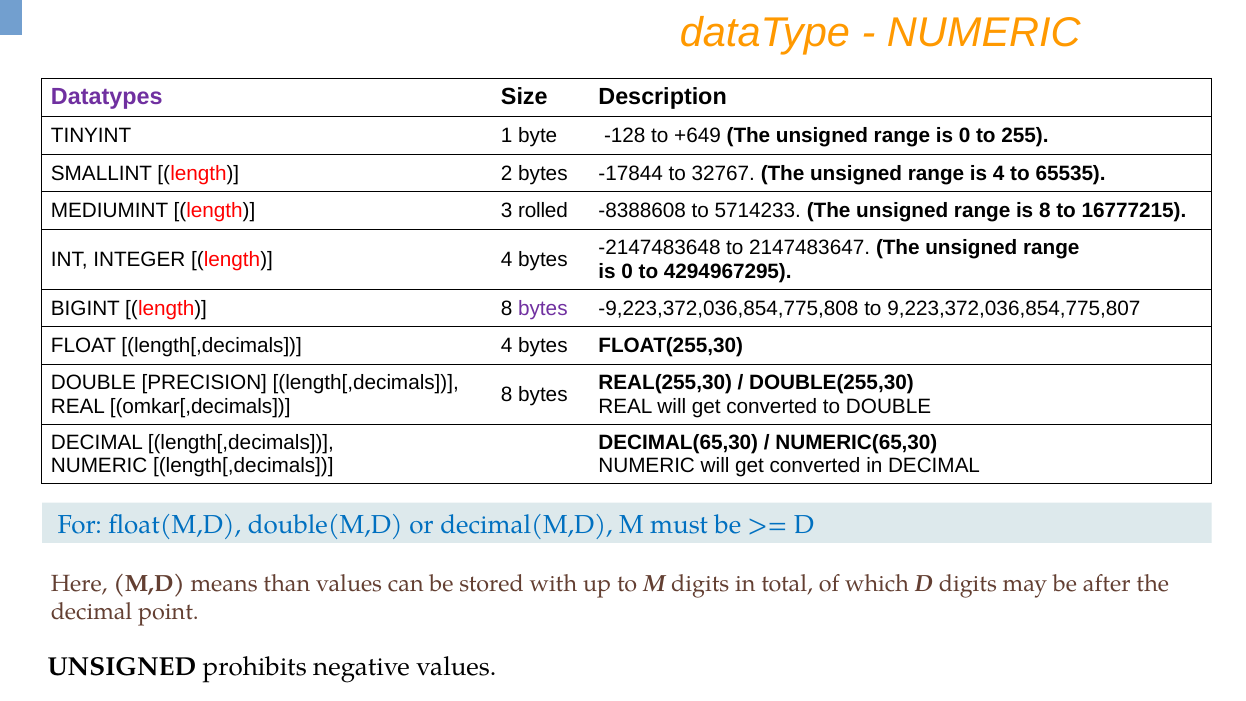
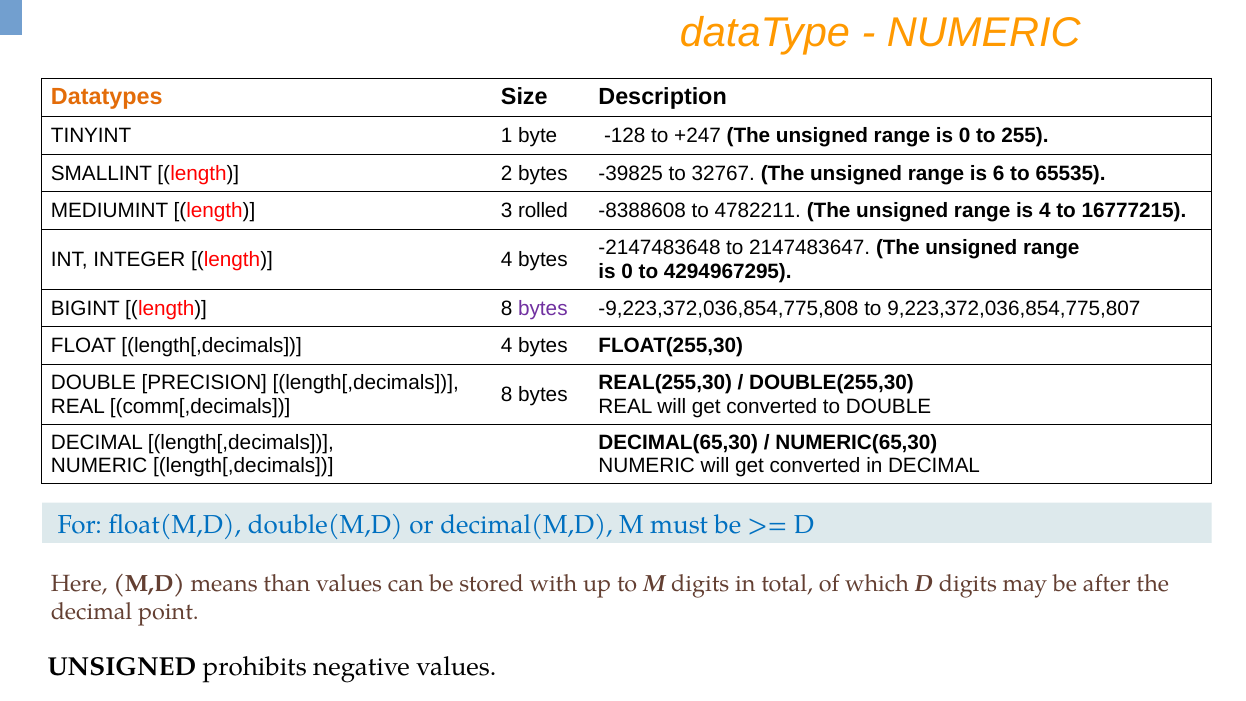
Datatypes colour: purple -> orange
+649: +649 -> +247
-17844: -17844 -> -39825
is 4: 4 -> 6
5714233: 5714233 -> 4782211
is 8: 8 -> 4
omkar[,decimals: omkar[,decimals -> comm[,decimals
